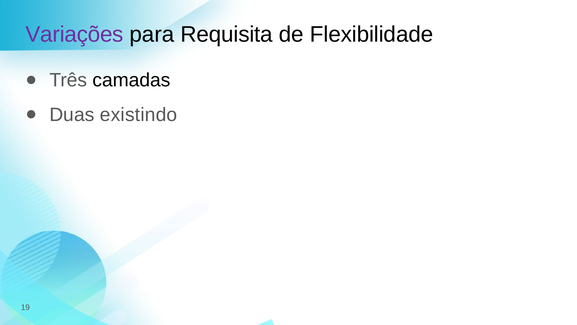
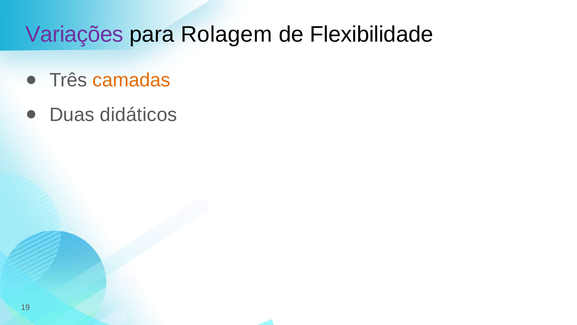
Requisita: Requisita -> Rolagem
camadas colour: black -> orange
existindo: existindo -> didáticos
